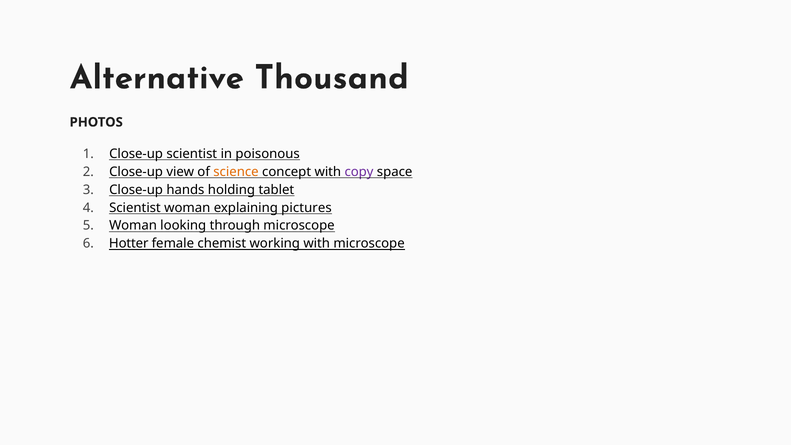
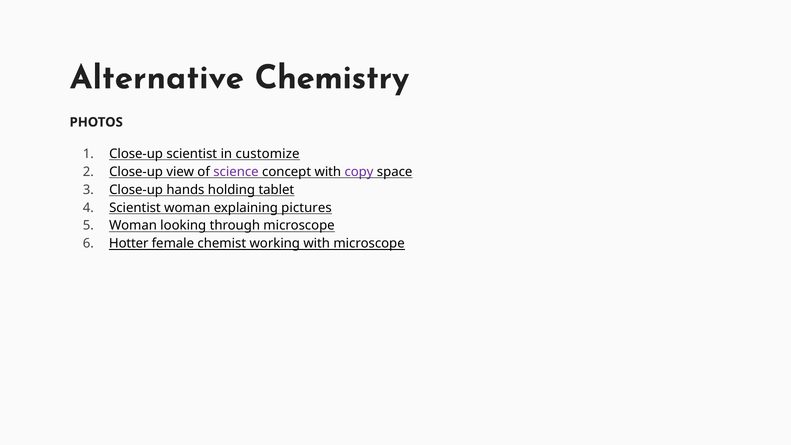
Thousand: Thousand -> Chemistry
poisonous: poisonous -> customize
science colour: orange -> purple
